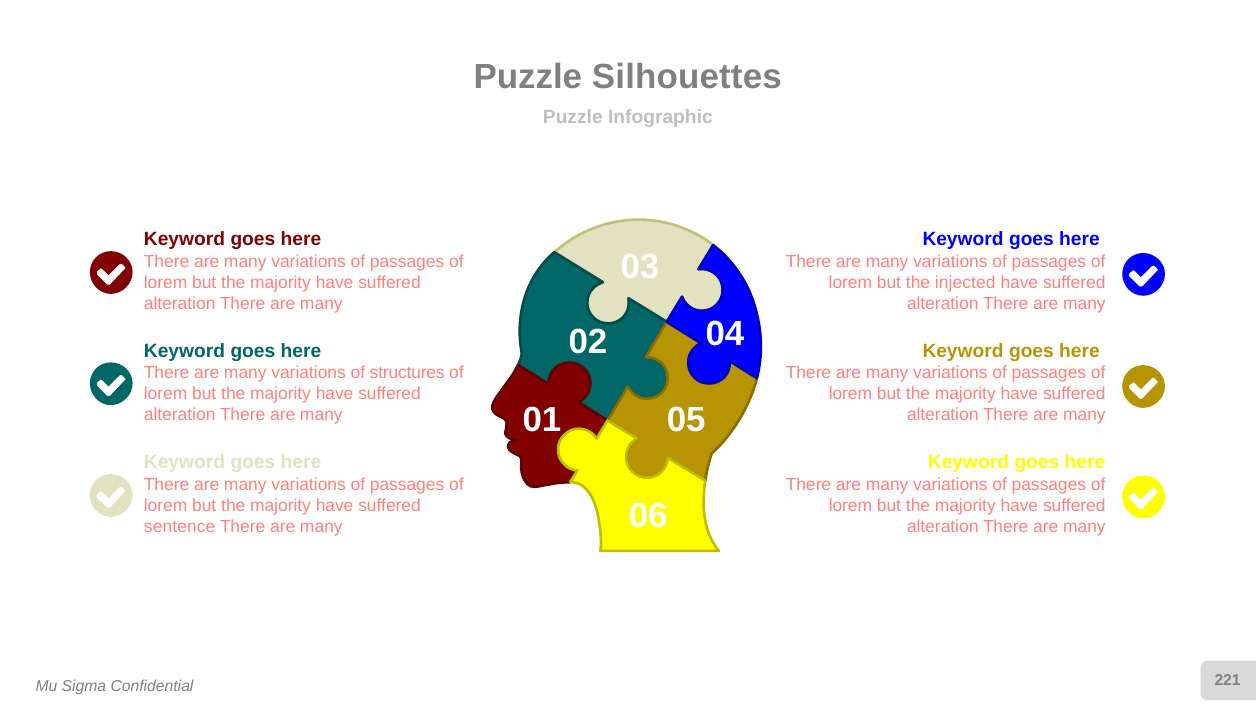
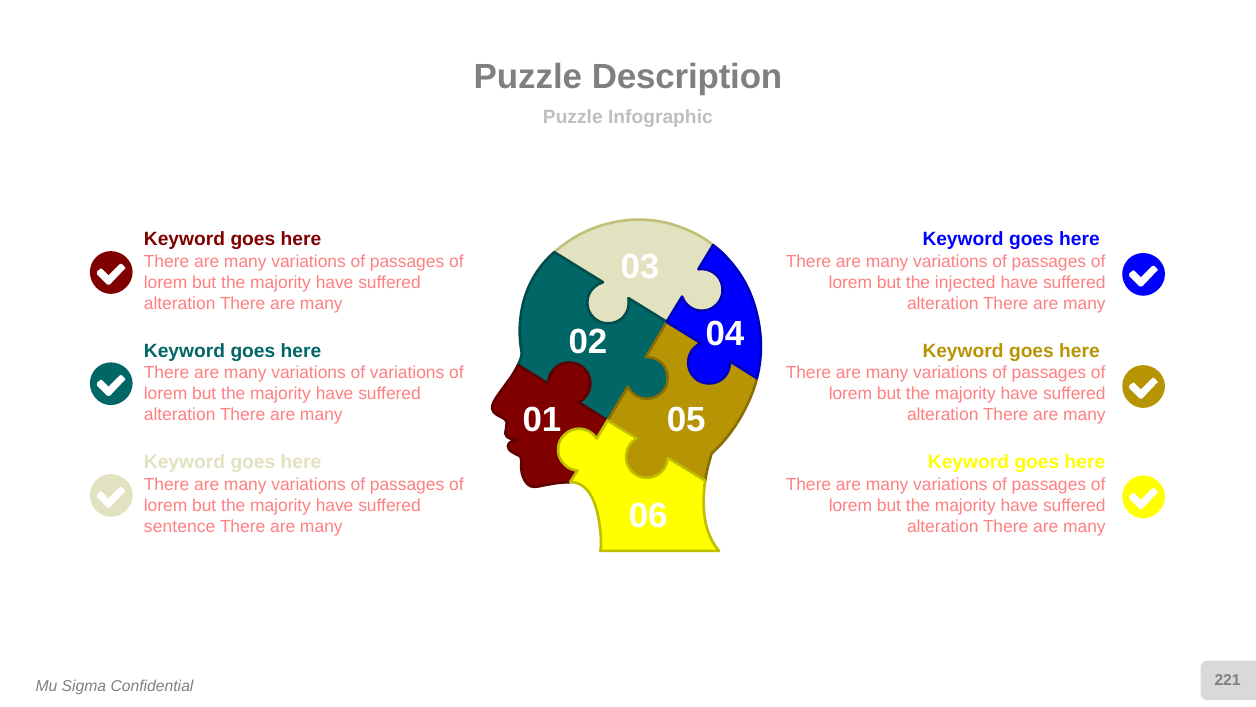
Silhouettes: Silhouettes -> Description
of structures: structures -> variations
